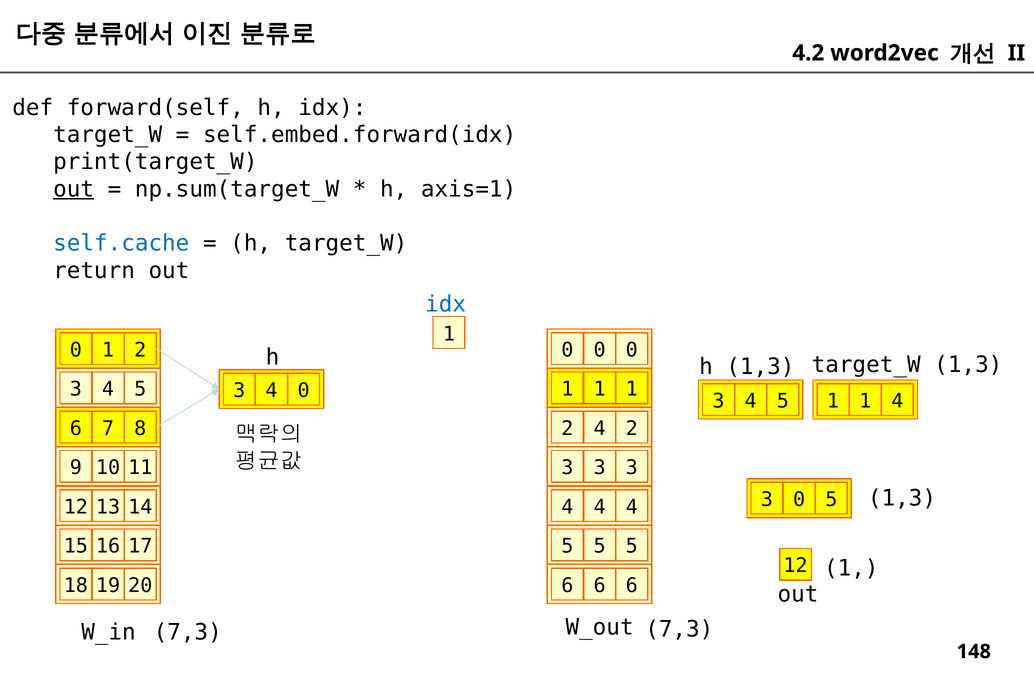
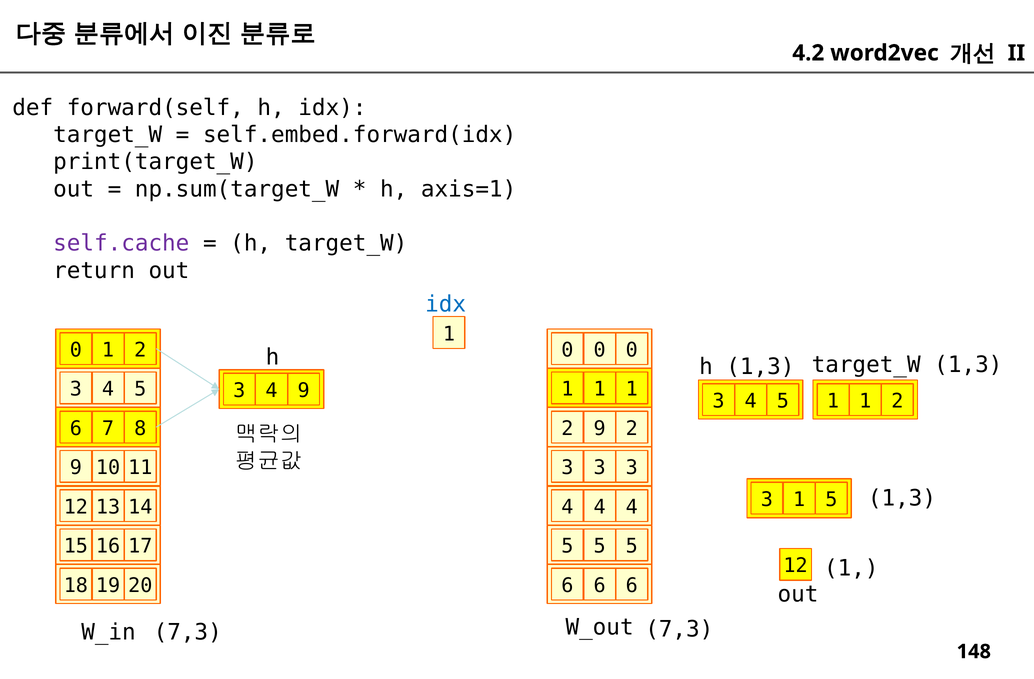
out at (74, 189) underline: present -> none
self.cache colour: blue -> purple
4 0: 0 -> 9
4 at (897, 401): 4 -> 2
2 4: 4 -> 9
3 0: 0 -> 1
